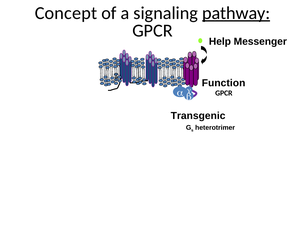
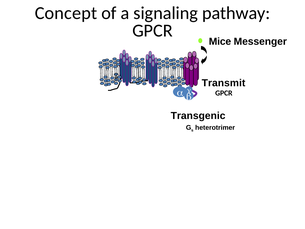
pathway underline: present -> none
Help: Help -> Mice
Function: Function -> Transmit
